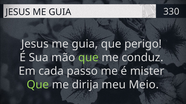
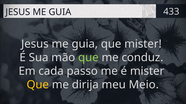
330: 330 -> 433
que perigo: perigo -> mister
Que at (38, 85) colour: light green -> yellow
